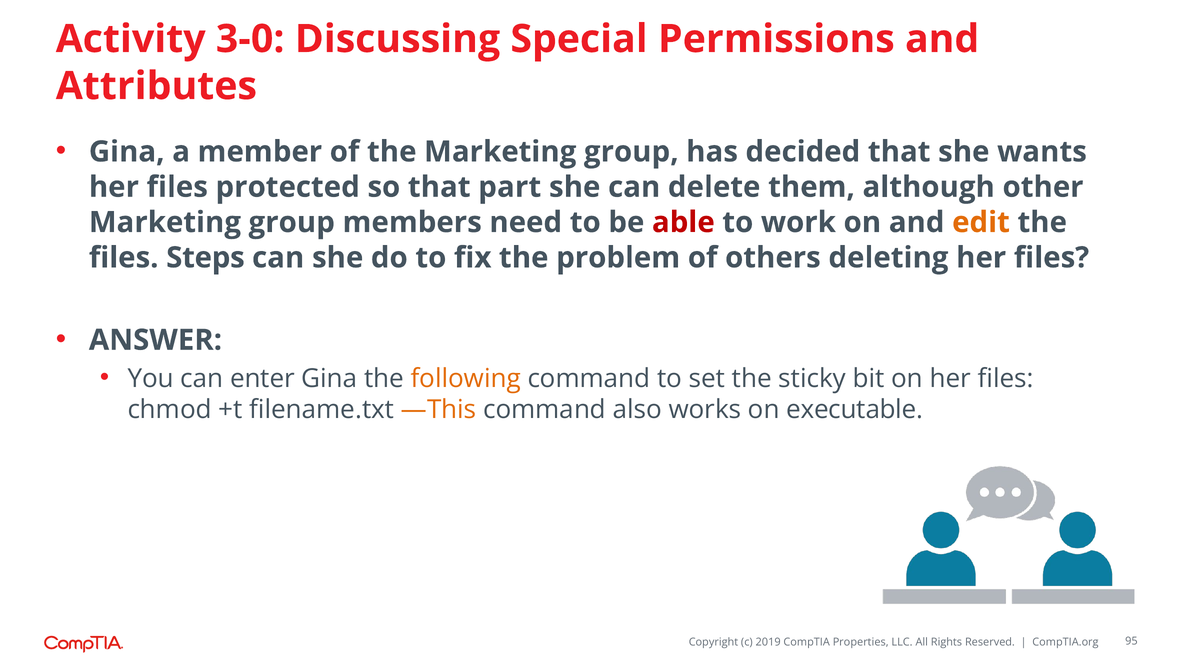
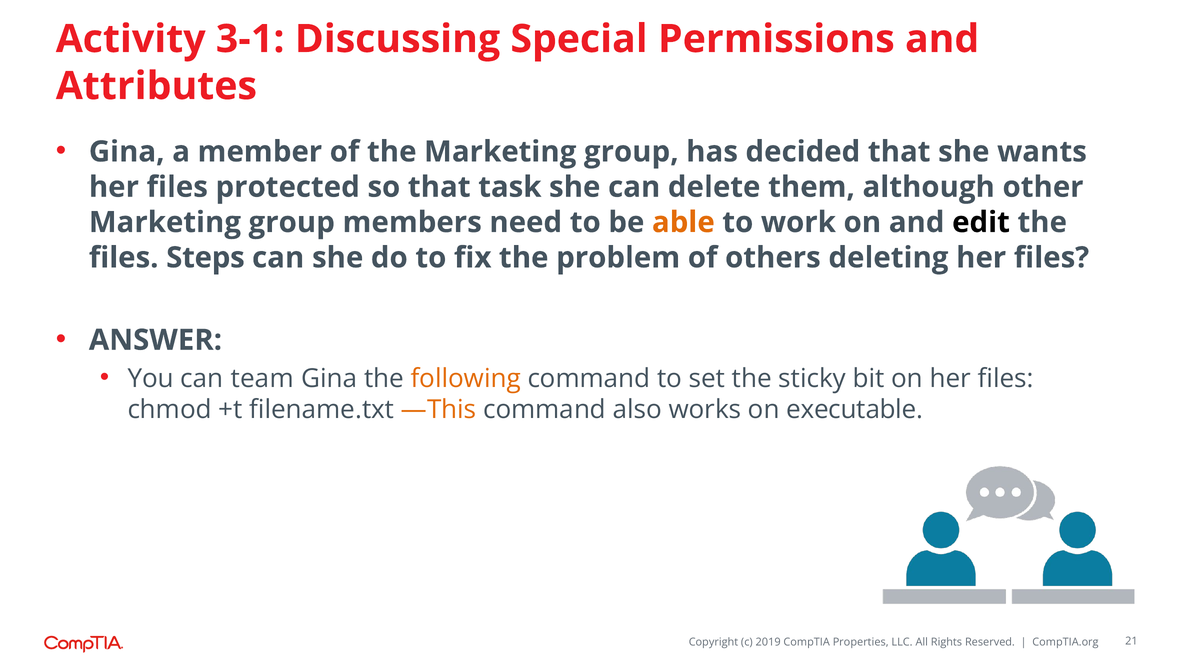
3-0: 3-0 -> 3-1
part: part -> task
able colour: red -> orange
edit colour: orange -> black
enter: enter -> team
95: 95 -> 21
